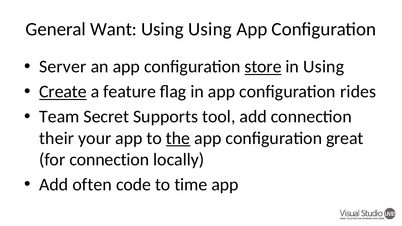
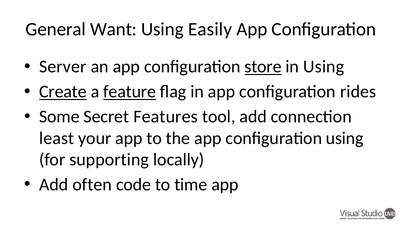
Using Using: Using -> Easily
feature underline: none -> present
Team: Team -> Some
Supports: Supports -> Features
their: their -> least
the underline: present -> none
configuration great: great -> using
for connection: connection -> supporting
